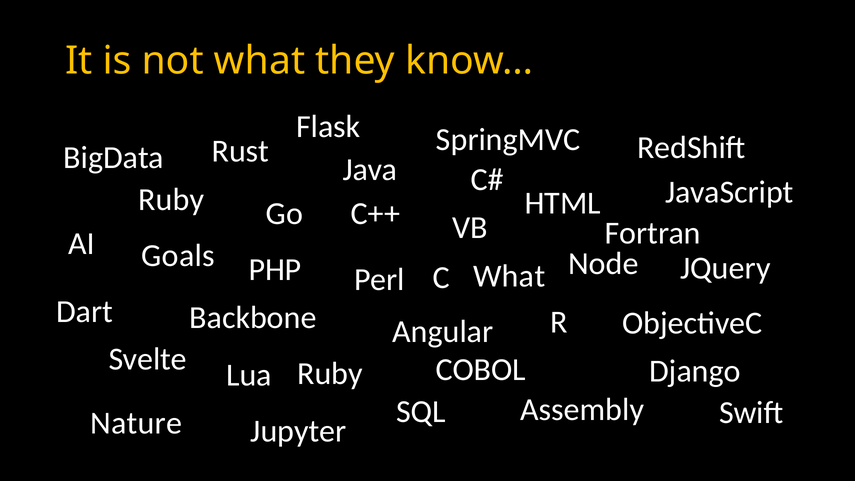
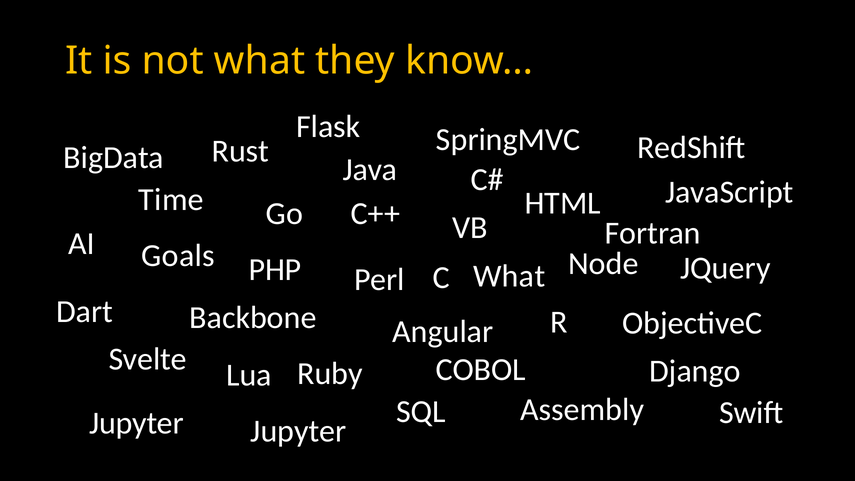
Ruby at (171, 200): Ruby -> Time
Nature at (136, 423): Nature -> Jupyter
